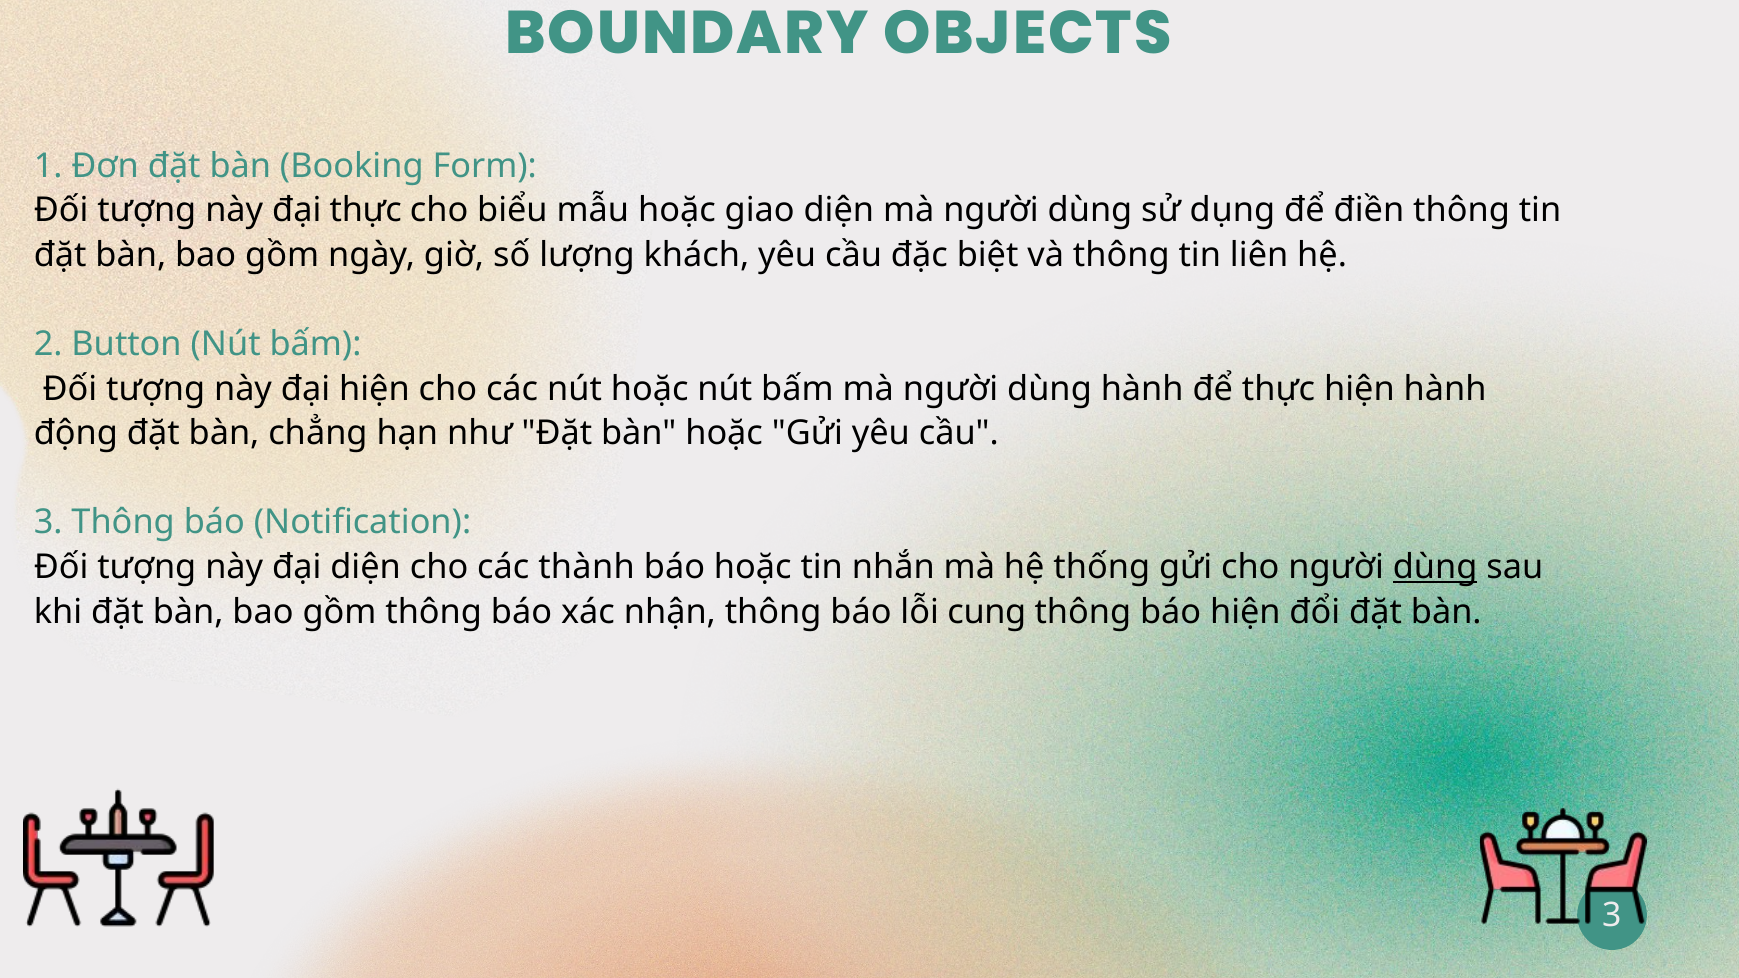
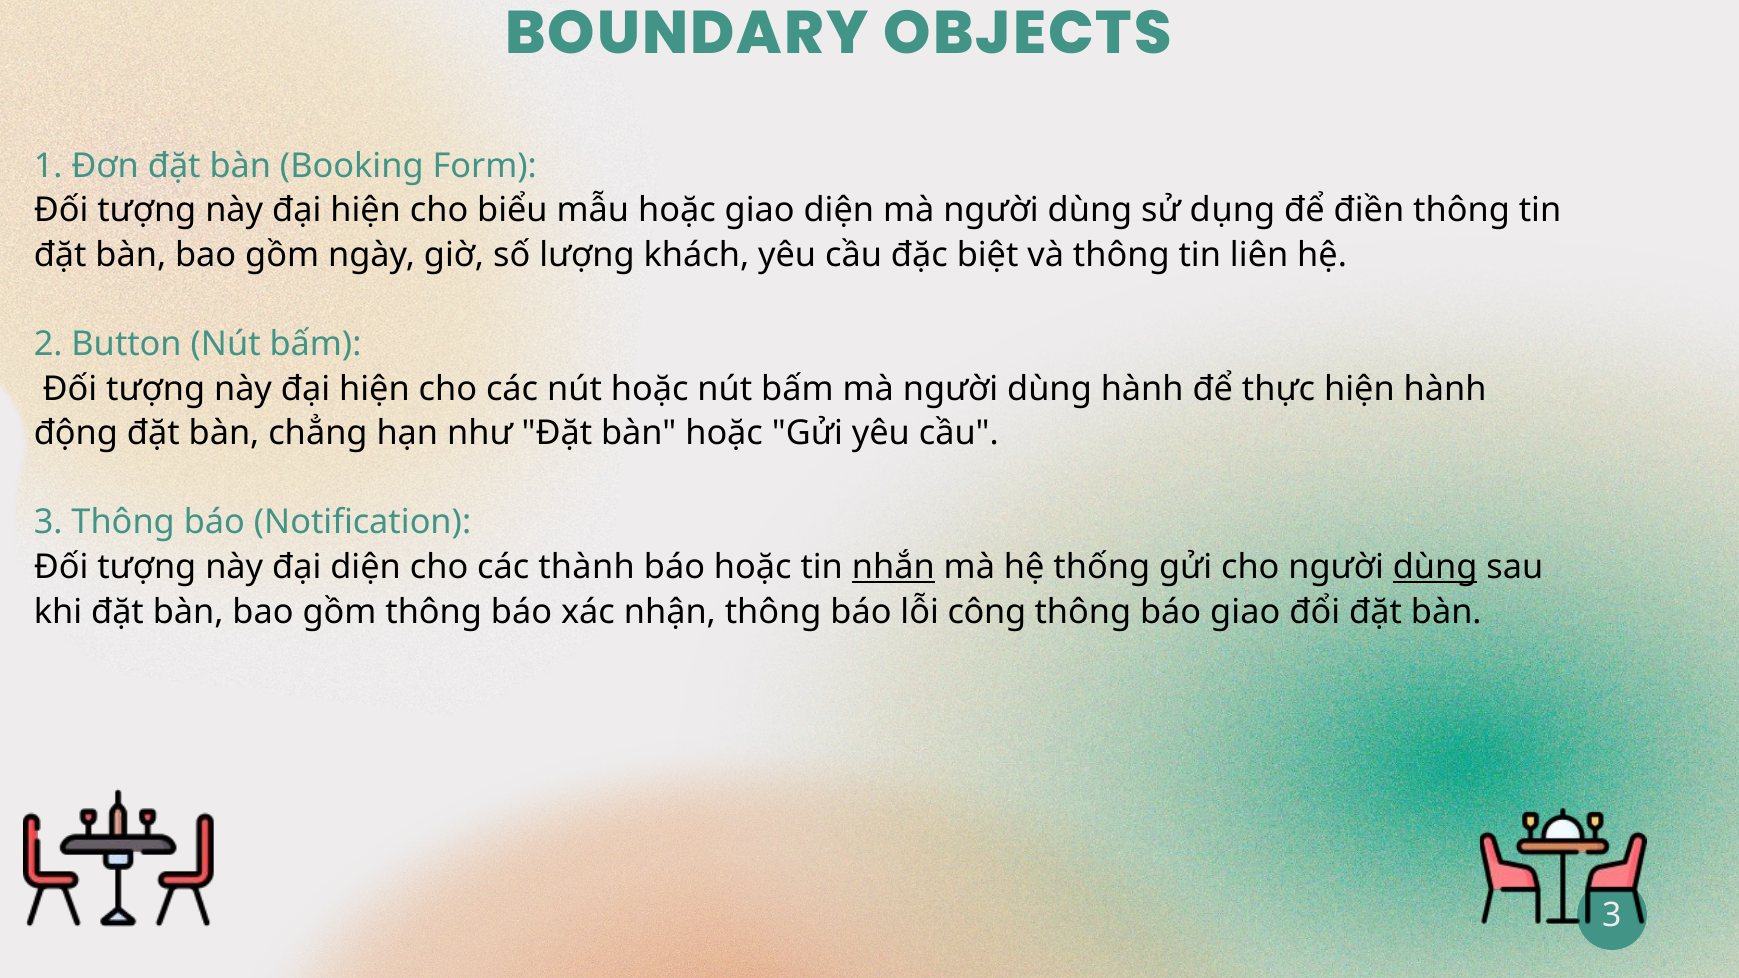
thực at (366, 211): thực -> hiện
nhắn underline: none -> present
cung: cung -> công
báo hiện: hiện -> giao
